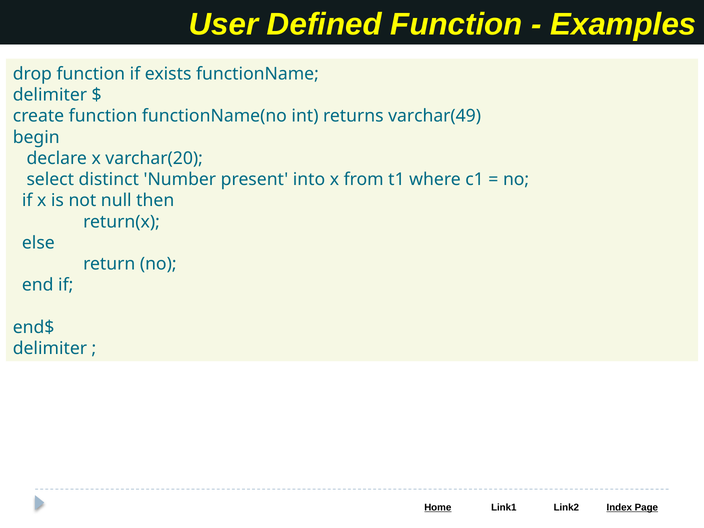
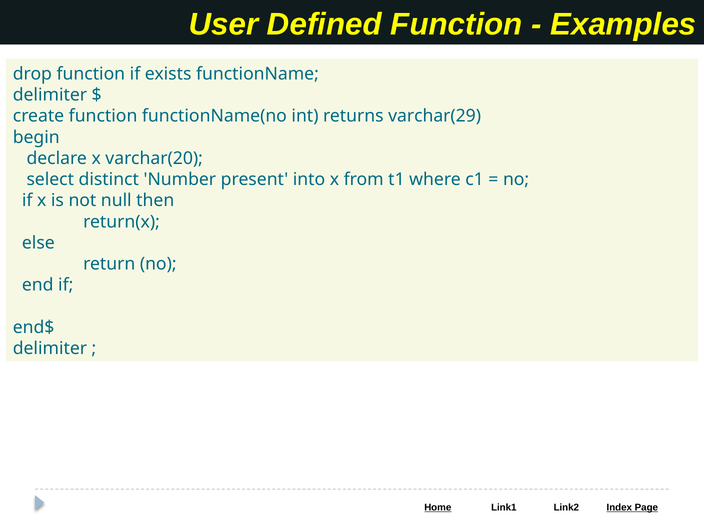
varchar(49: varchar(49 -> varchar(29
